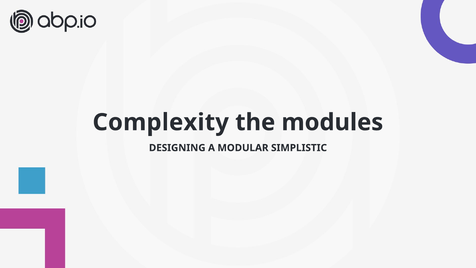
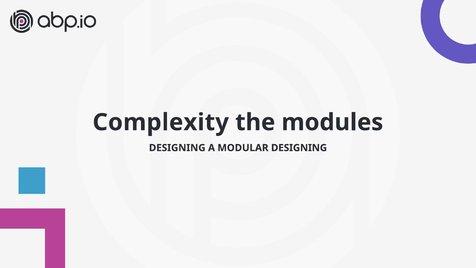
MODULAR SIMPLISTIC: SIMPLISTIC -> DESIGNING
